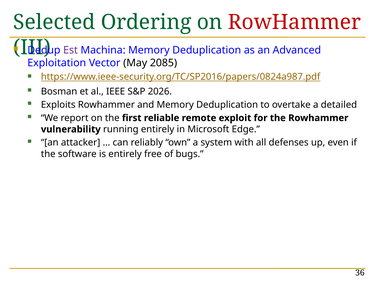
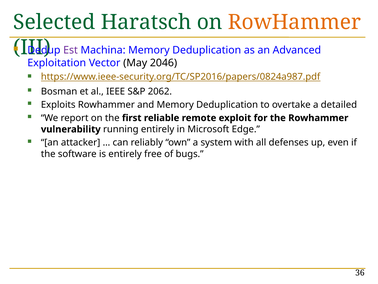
Ordering: Ordering -> Haratsch
RowHammer at (294, 22) colour: red -> orange
2085: 2085 -> 2046
2026: 2026 -> 2062
